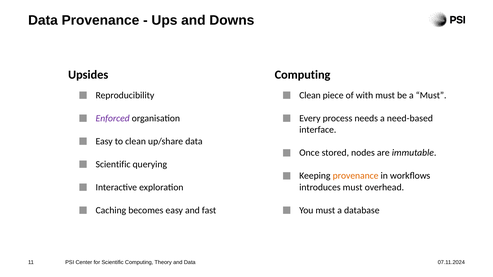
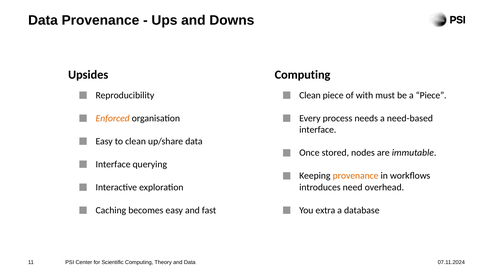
a Must: Must -> Piece
Enforced colour: purple -> orange
Scientific at (113, 164): Scientific -> Interface
introduces must: must -> need
You must: must -> extra
